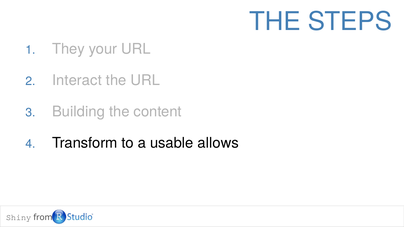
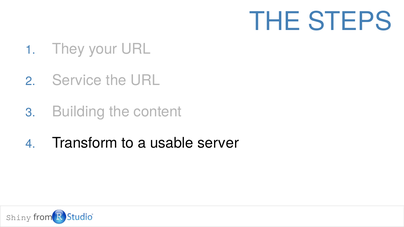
Interact: Interact -> Service
allows: allows -> server
